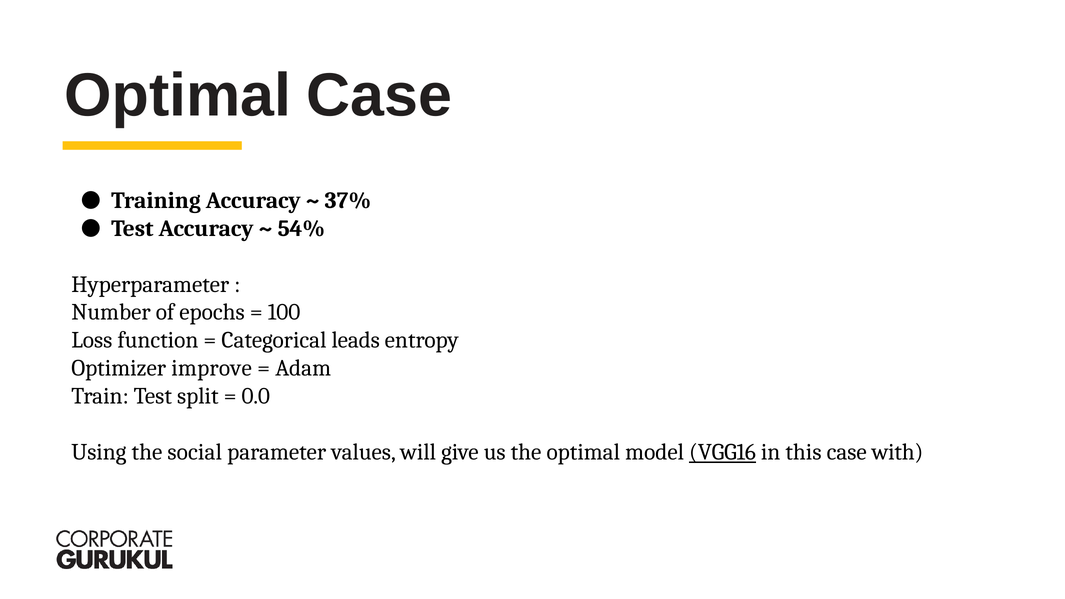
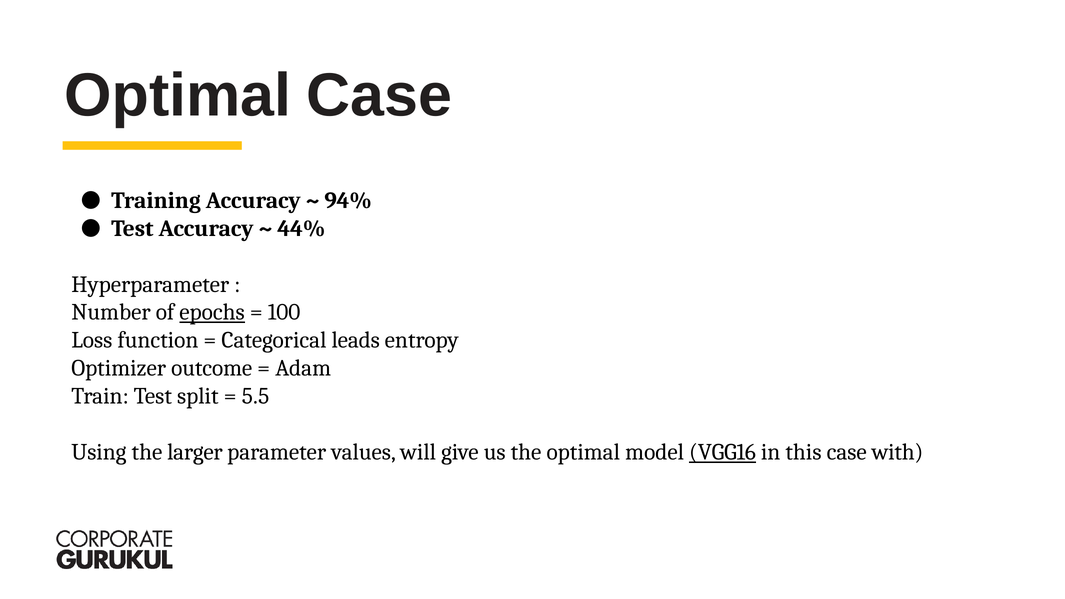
37%: 37% -> 94%
54%: 54% -> 44%
epochs underline: none -> present
improve: improve -> outcome
0.0: 0.0 -> 5.5
social: social -> larger
